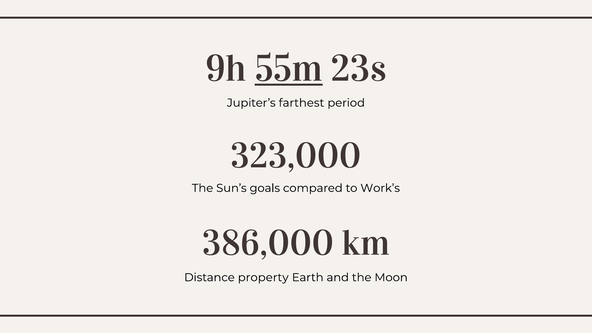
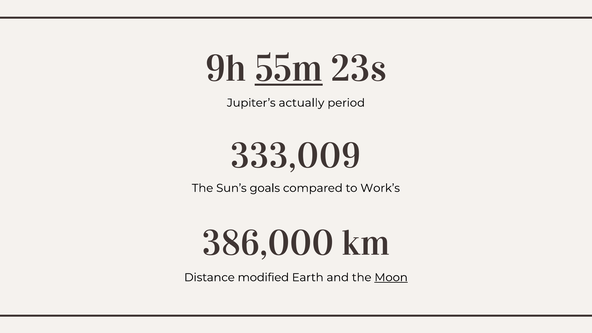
farthest: farthest -> actually
323,000: 323,000 -> 333,009
property: property -> modified
Moon underline: none -> present
